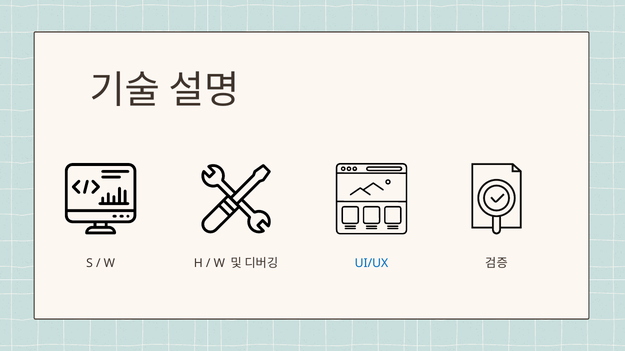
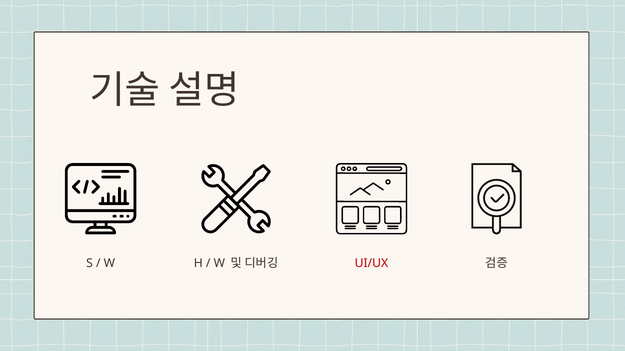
UI/UX colour: blue -> red
